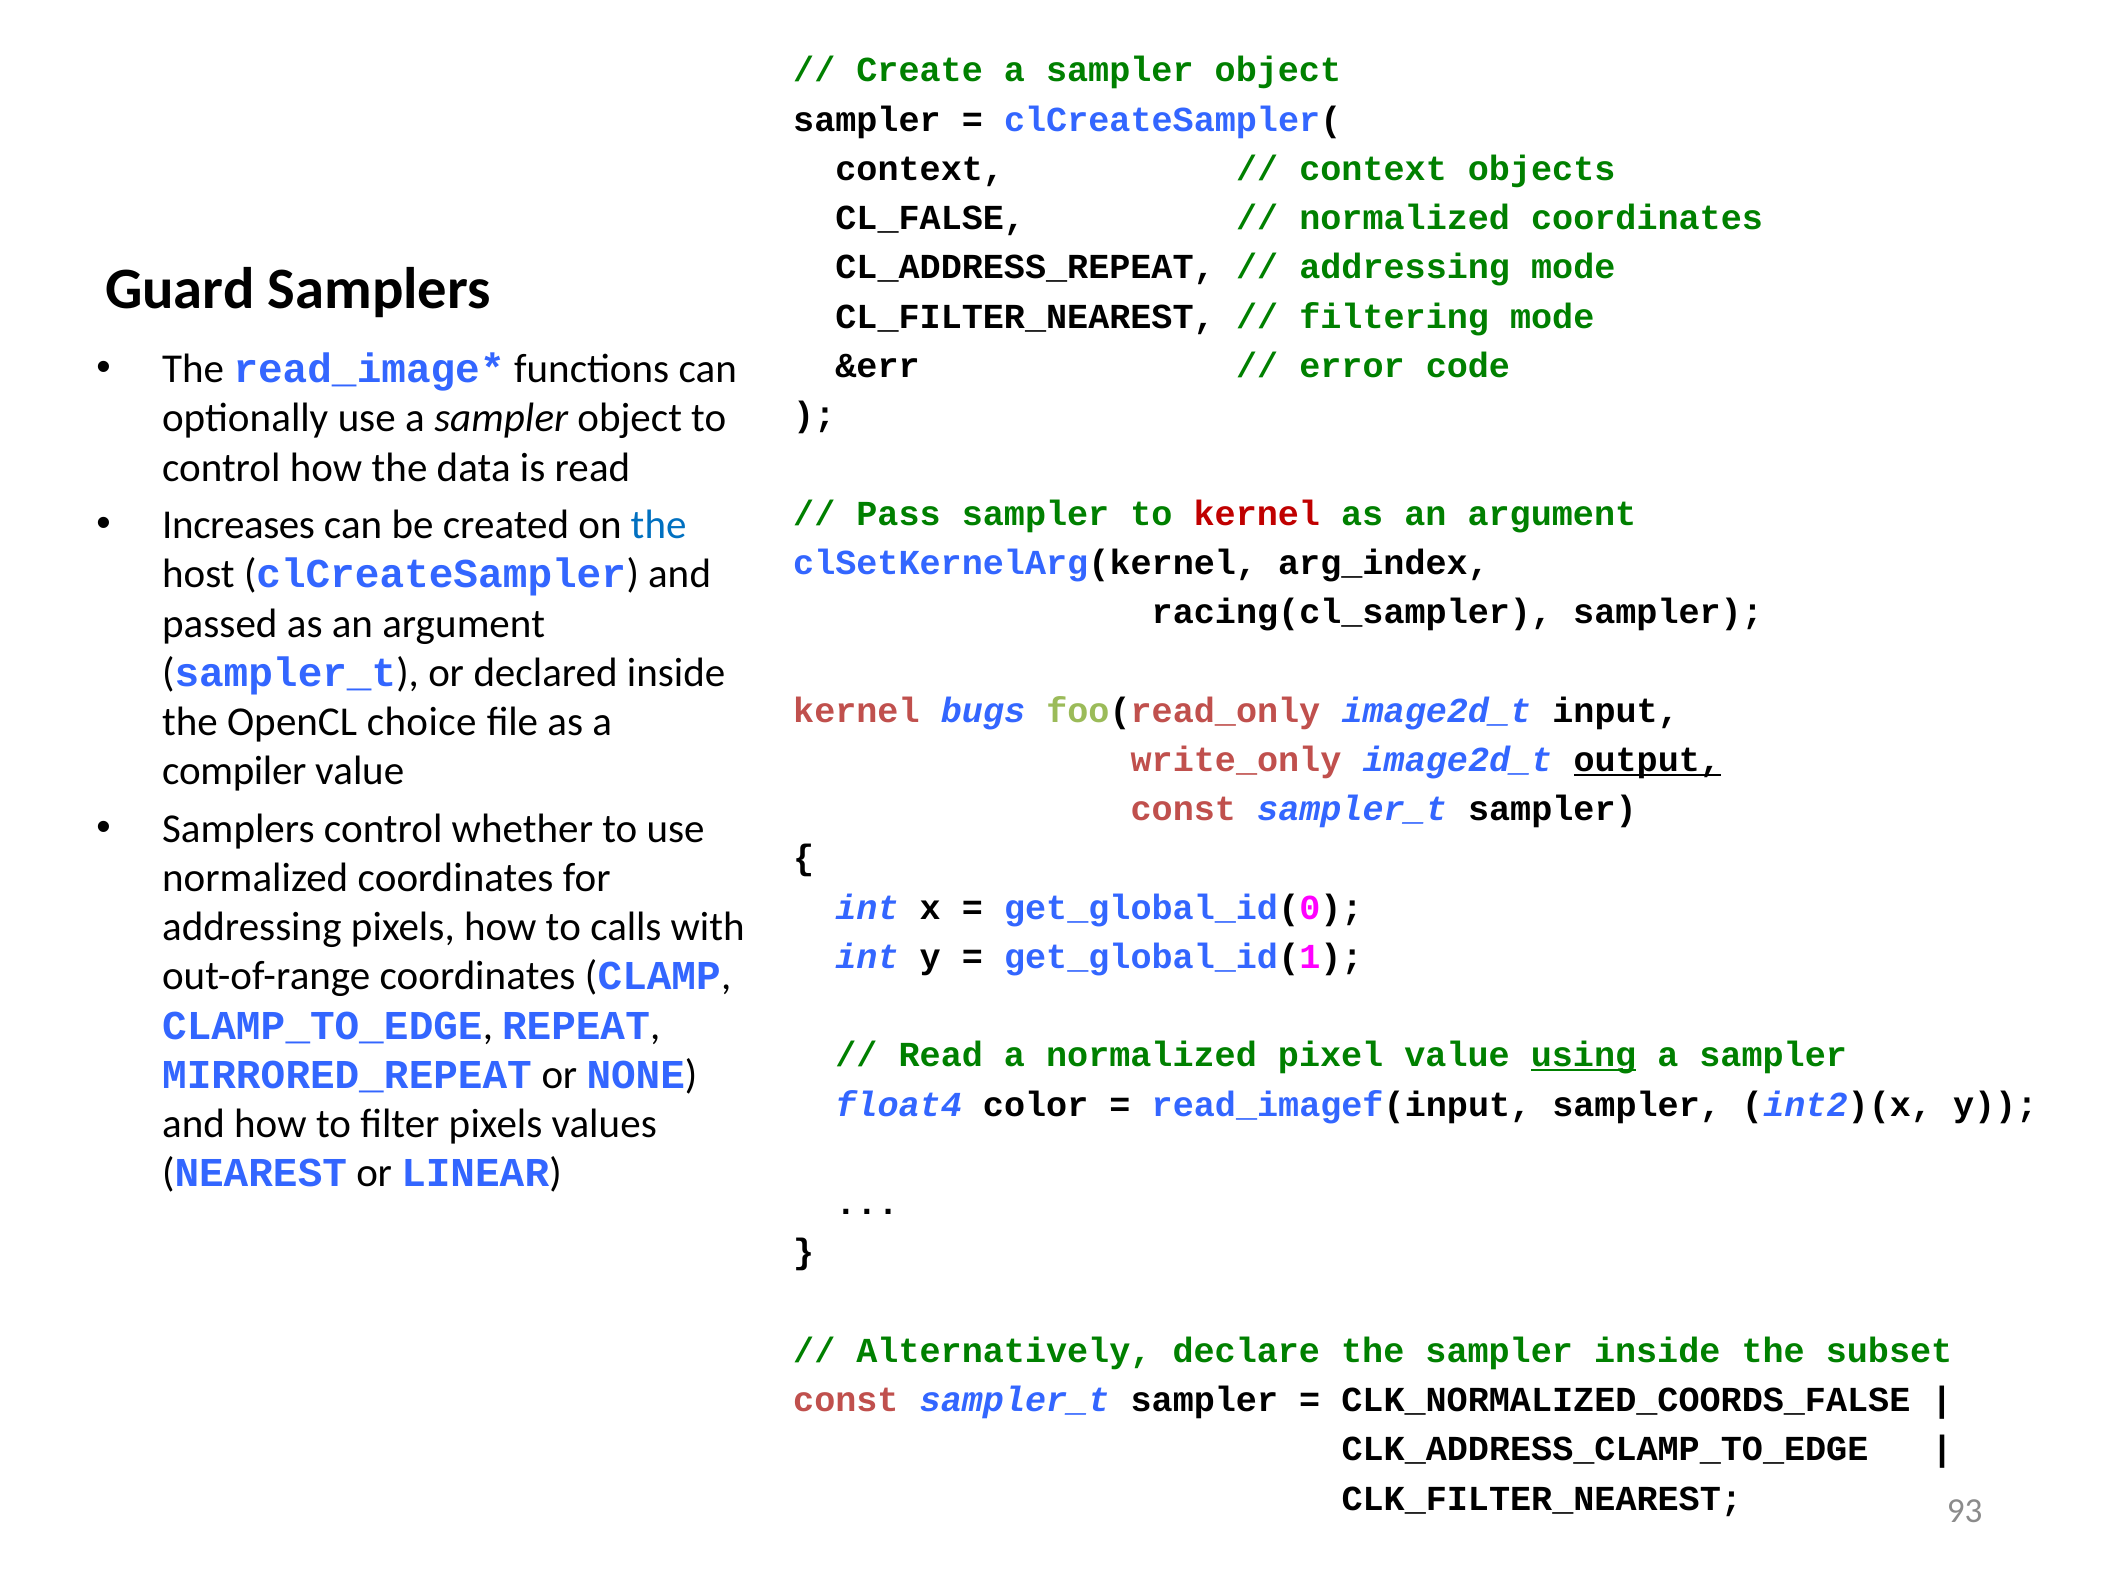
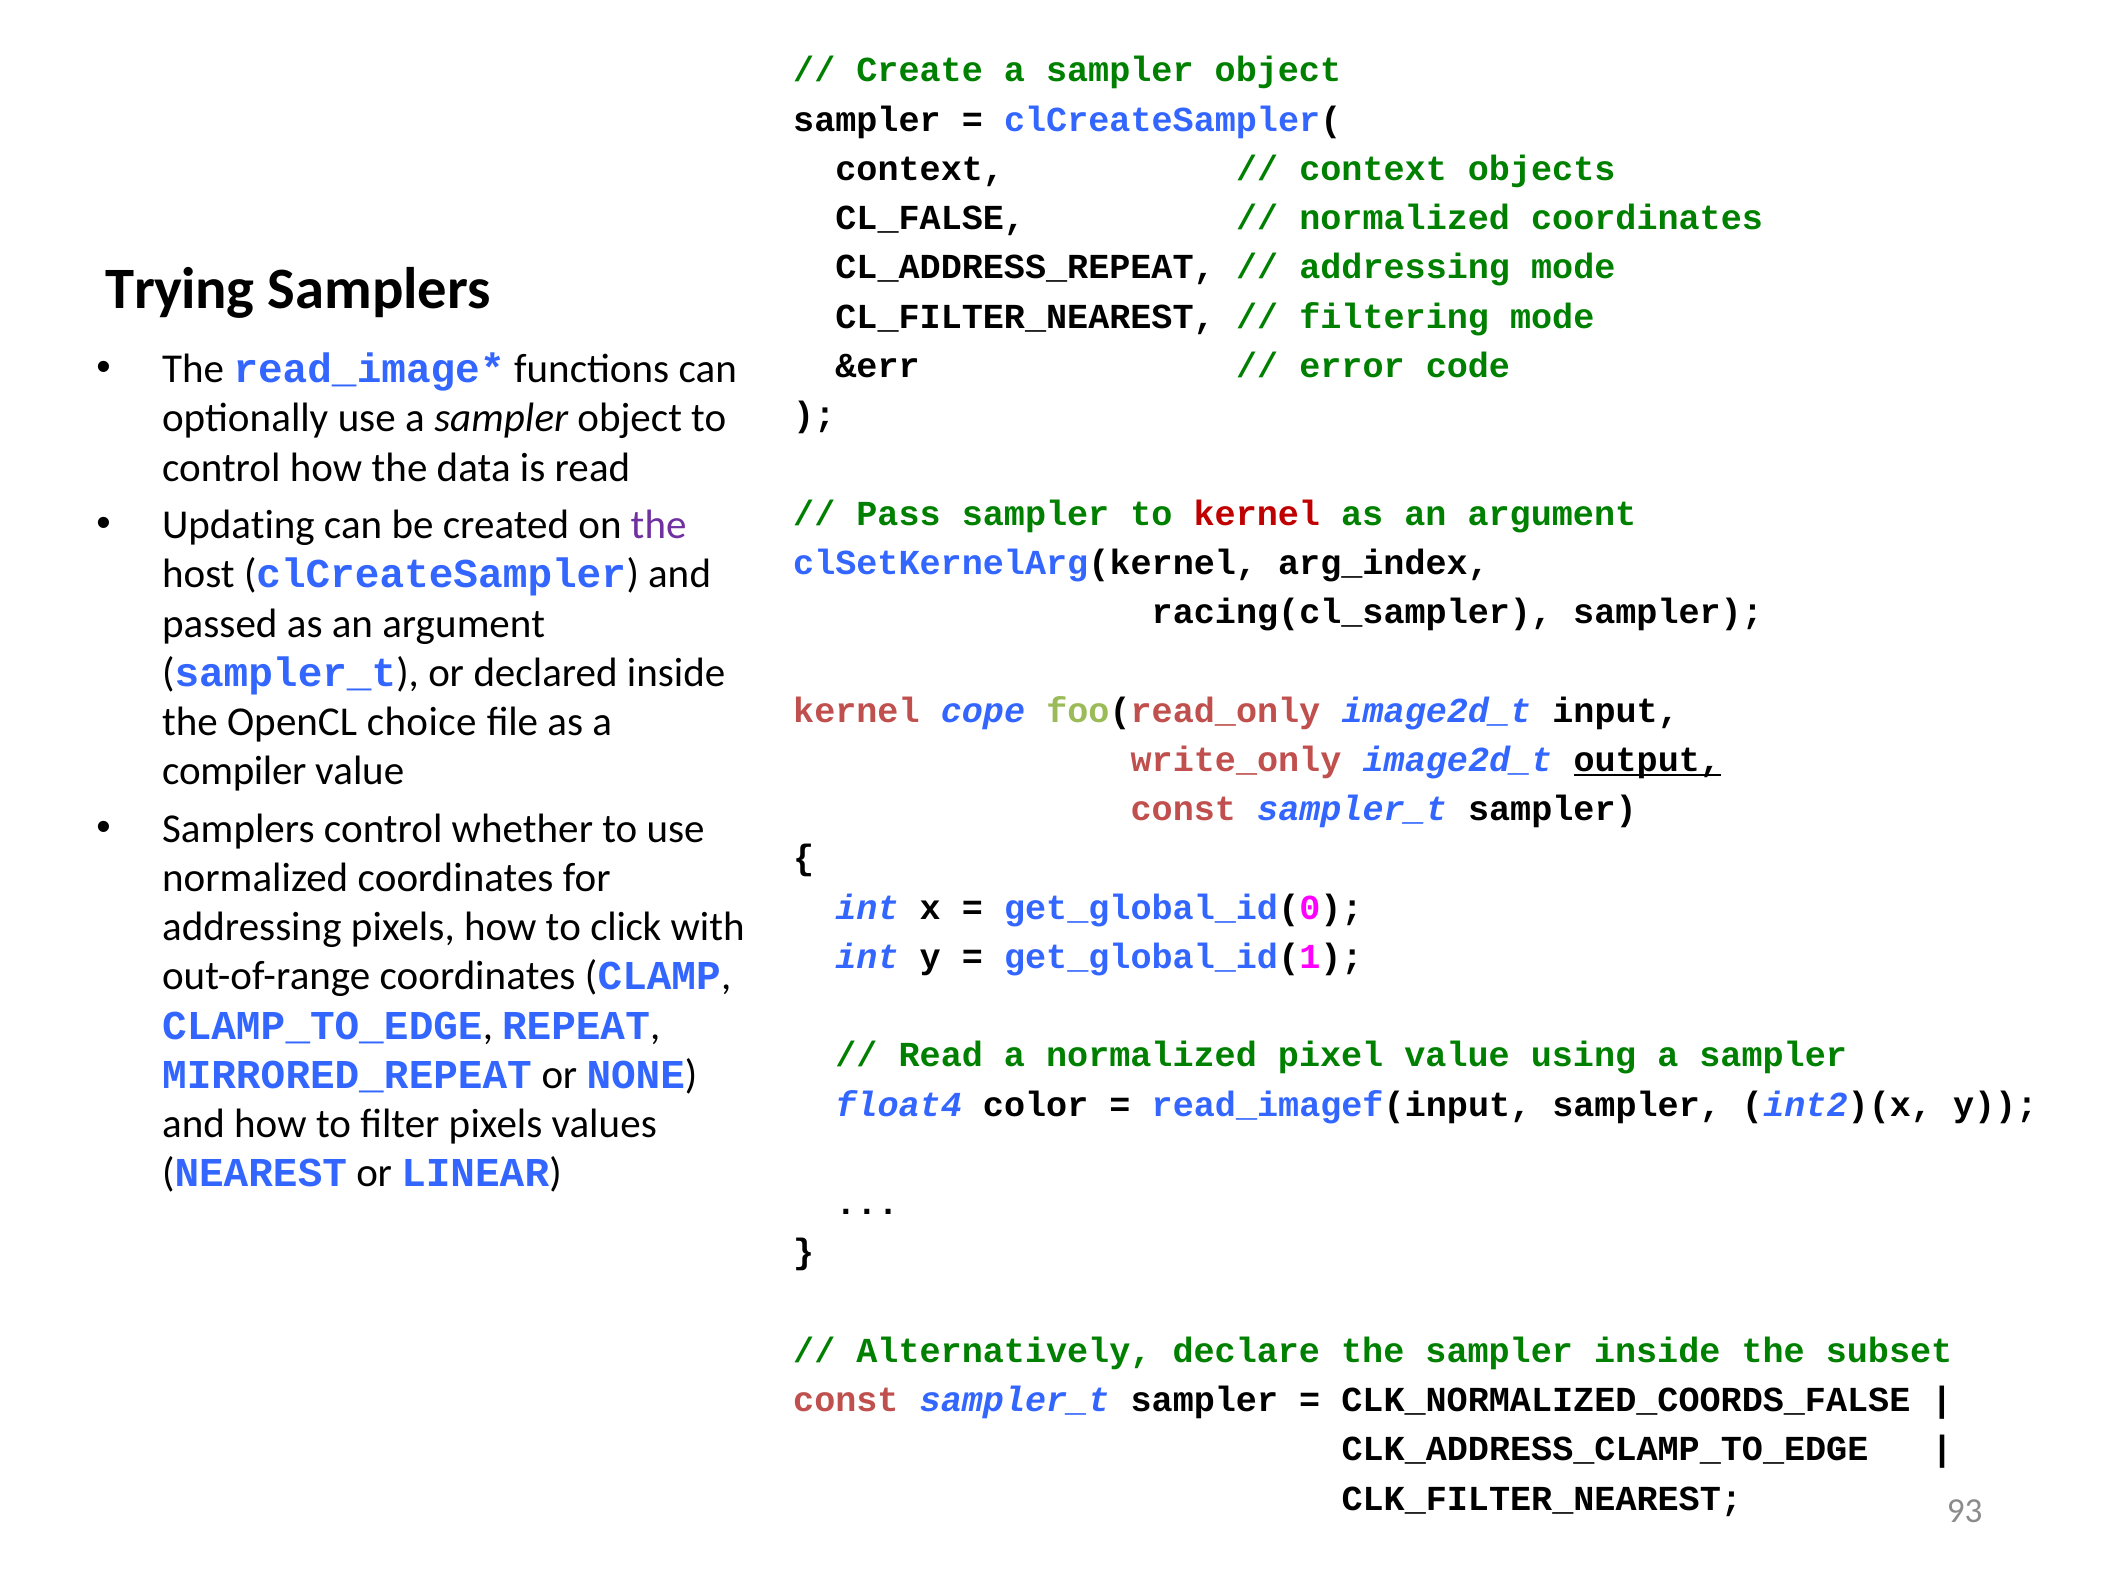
Guard: Guard -> Trying
Increases: Increases -> Updating
the at (659, 525) colour: blue -> purple
bugs: bugs -> cope
calls: calls -> click
using underline: present -> none
